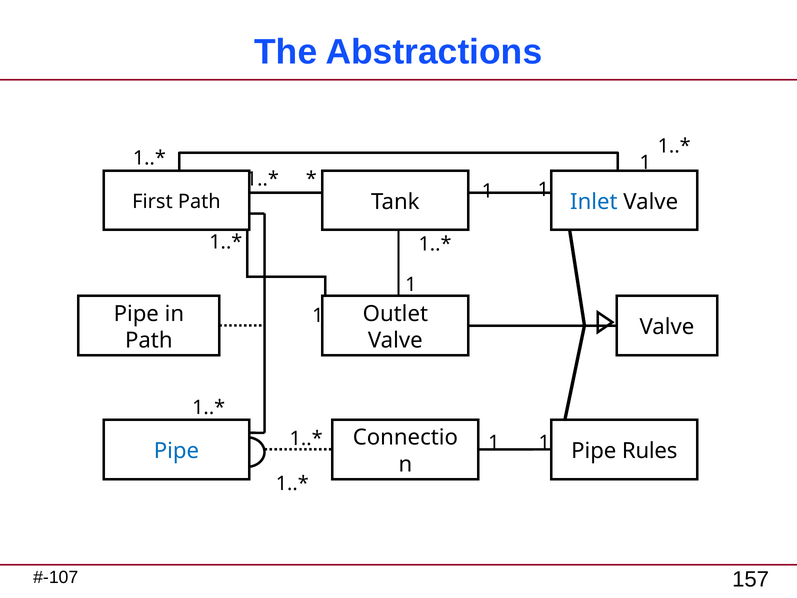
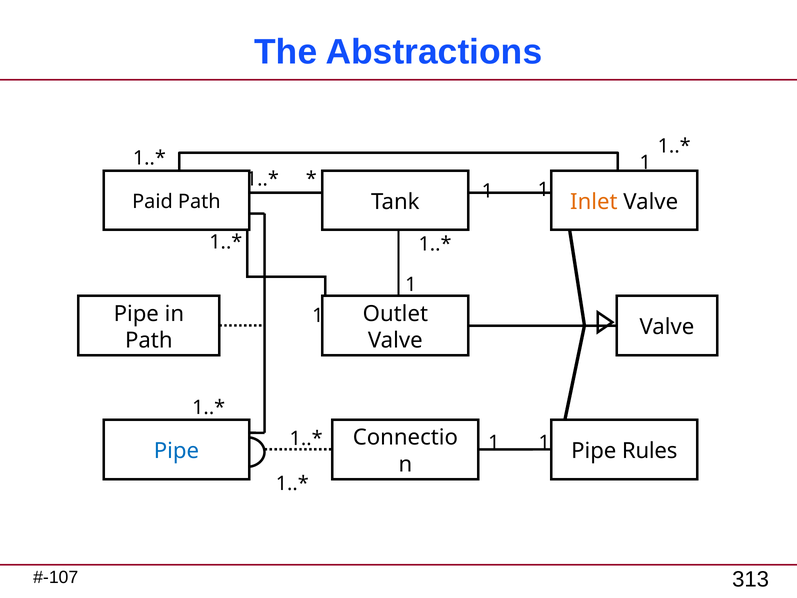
First: First -> Paid
Inlet colour: blue -> orange
157: 157 -> 313
